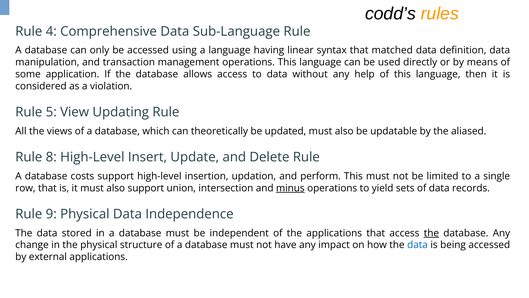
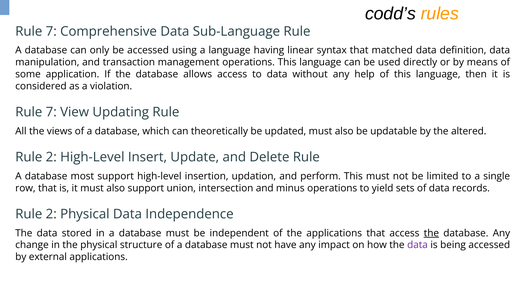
4 at (51, 31): 4 -> 7
5 at (51, 112): 5 -> 7
aliased: aliased -> altered
8 at (51, 157): 8 -> 2
costs: costs -> most
minus underline: present -> none
9 at (51, 214): 9 -> 2
data at (418, 245) colour: blue -> purple
